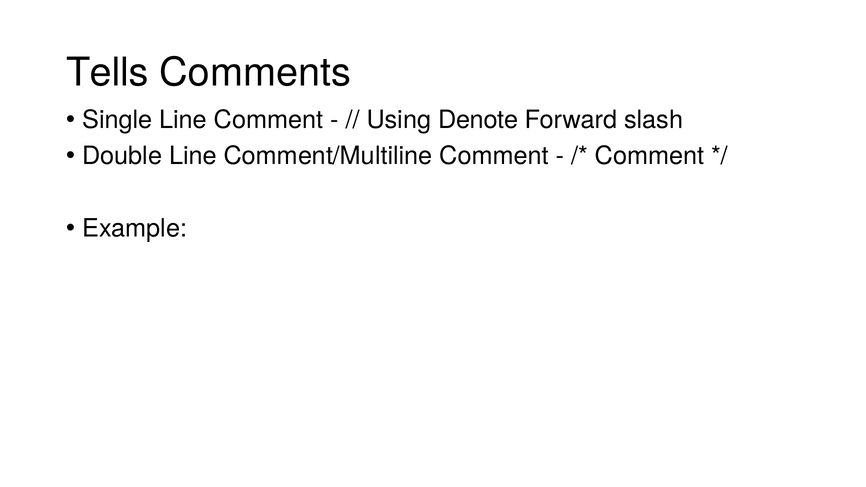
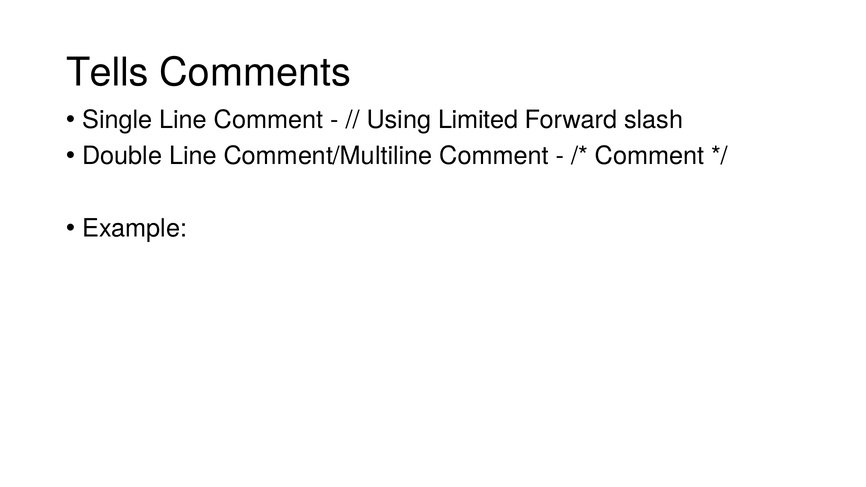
Denote: Denote -> Limited
